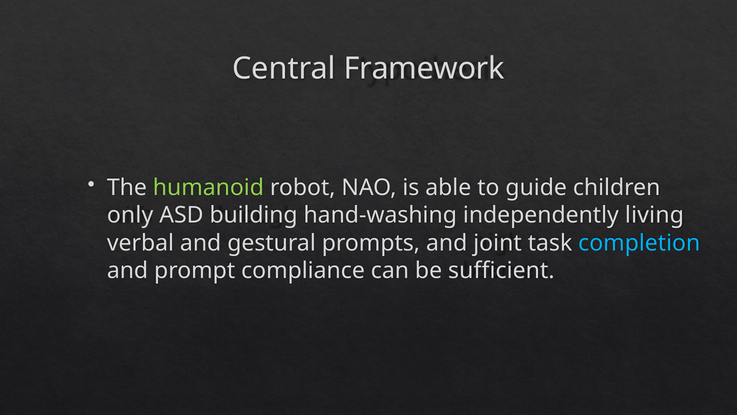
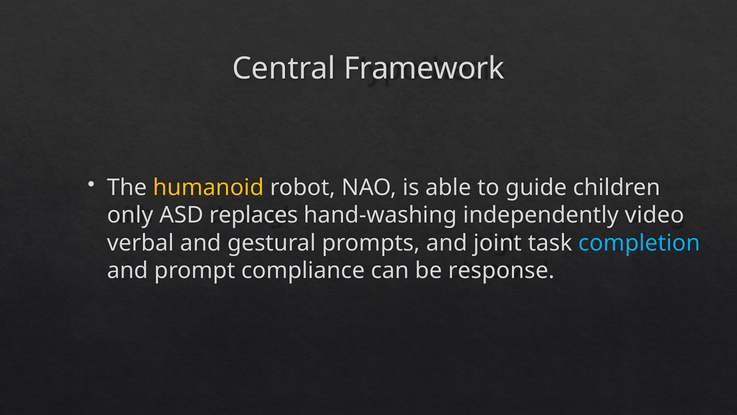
humanoid colour: light green -> yellow
building: building -> replaces
living: living -> video
sufficient: sufficient -> response
